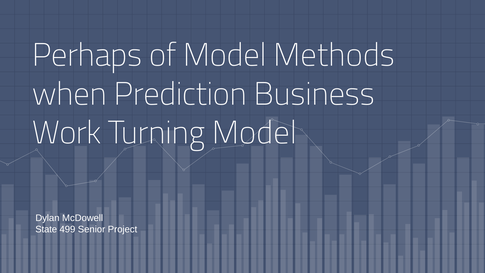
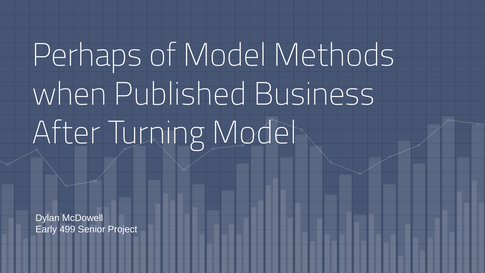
Prediction: Prediction -> Published
Work: Work -> After
State: State -> Early
